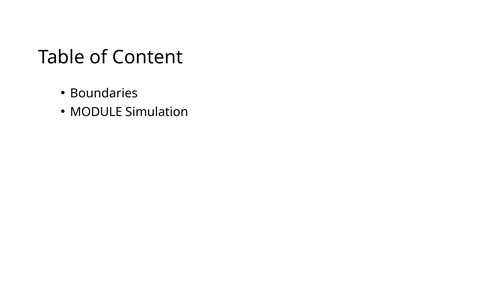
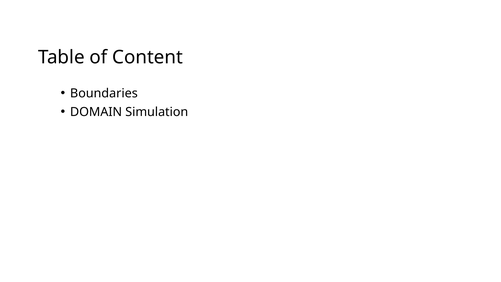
MODULE: MODULE -> DOMAIN
